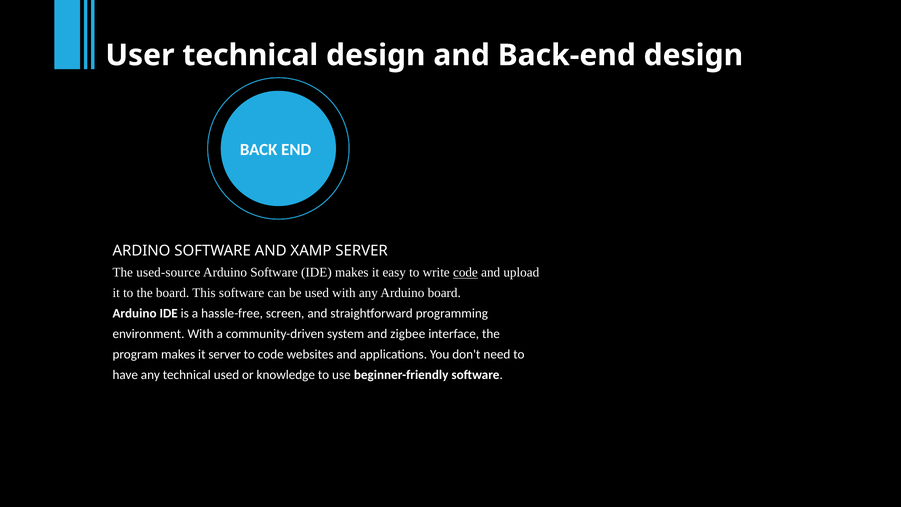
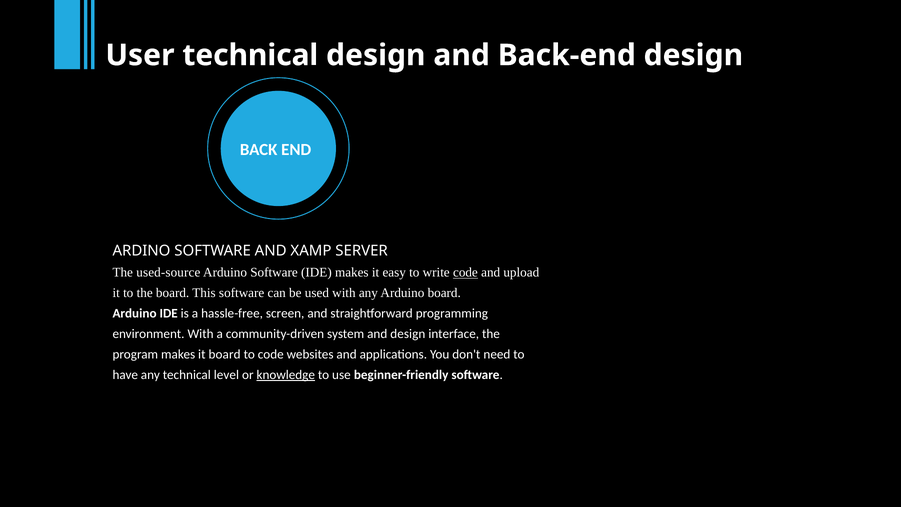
and zigbee: zigbee -> design
it server: server -> board
technical used: used -> level
knowledge underline: none -> present
